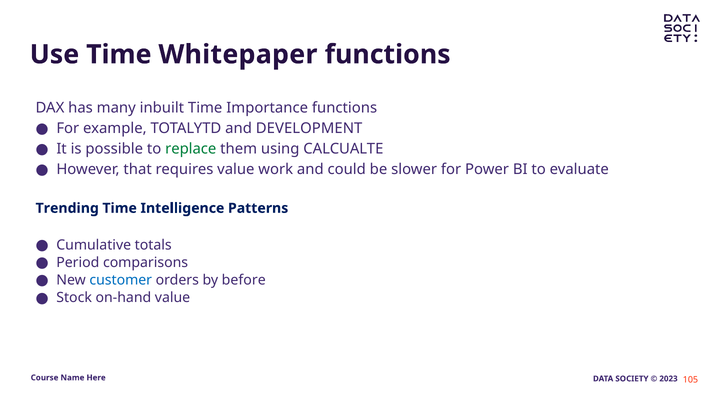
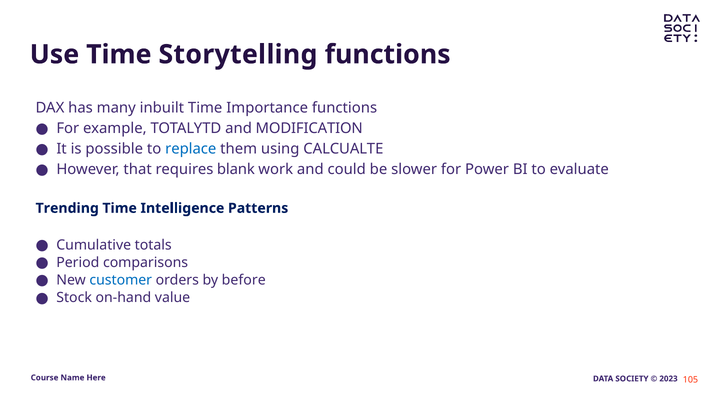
Whitepaper: Whitepaper -> Storytelling
DEVELOPMENT: DEVELOPMENT -> MODIFICATION
replace colour: green -> blue
requires value: value -> blank
